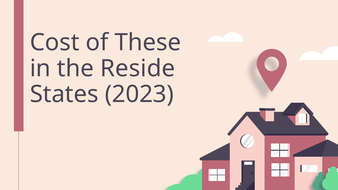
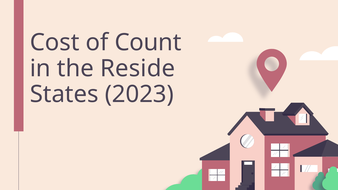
These: These -> Count
